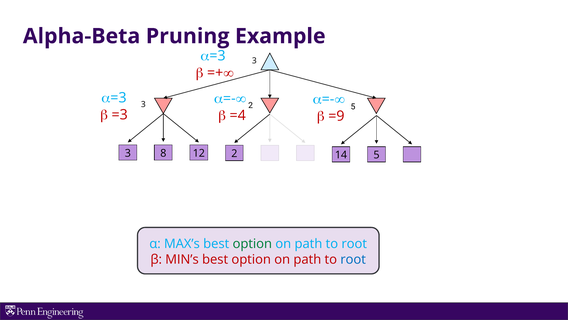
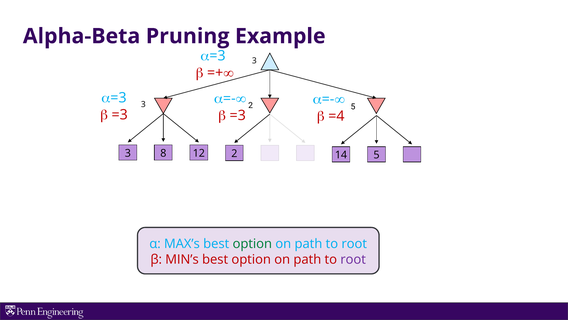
=4 at (238, 115): =4 -> =3
=9: =9 -> =4
root at (353, 259) colour: blue -> purple
